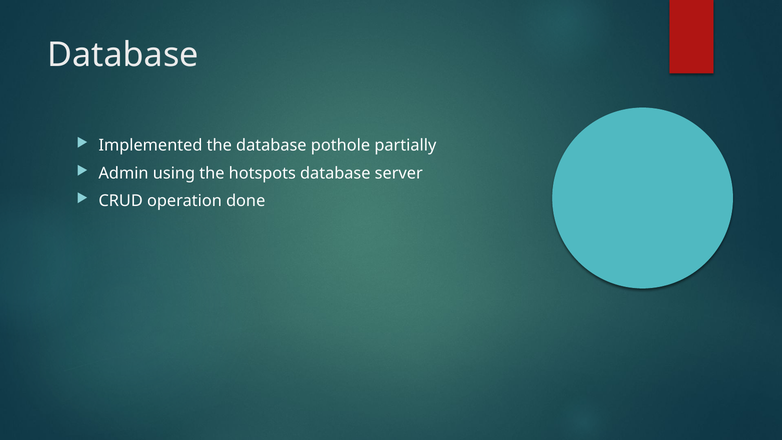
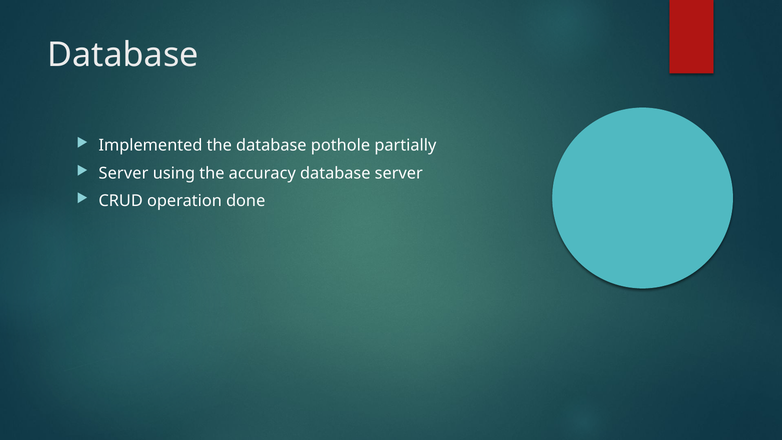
Admin at (124, 173): Admin -> Server
hotspots: hotspots -> accuracy
